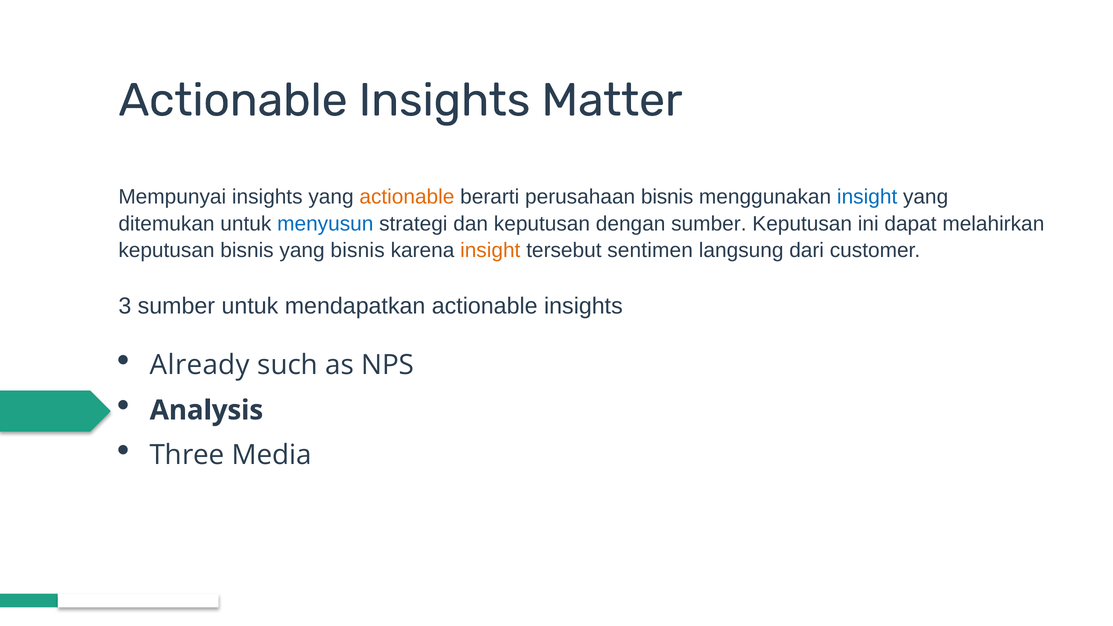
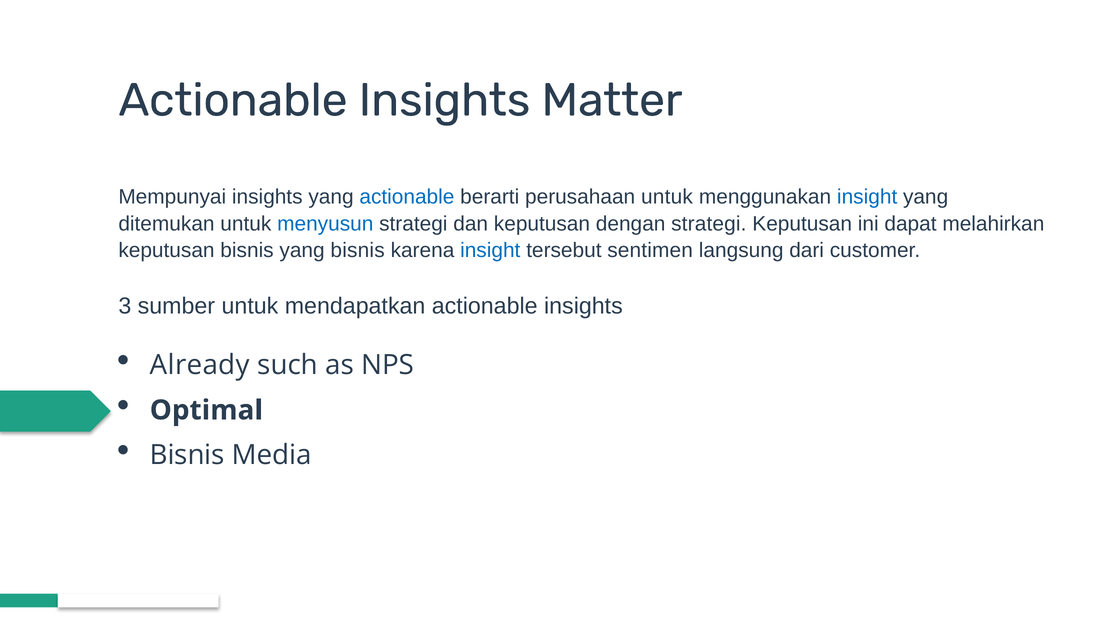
actionable at (407, 197) colour: orange -> blue
perusahaan bisnis: bisnis -> untuk
dengan sumber: sumber -> strategi
insight at (490, 251) colour: orange -> blue
Analysis: Analysis -> Optimal
Three at (187, 455): Three -> Bisnis
